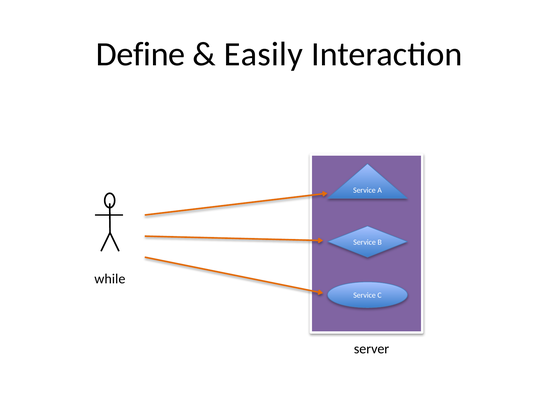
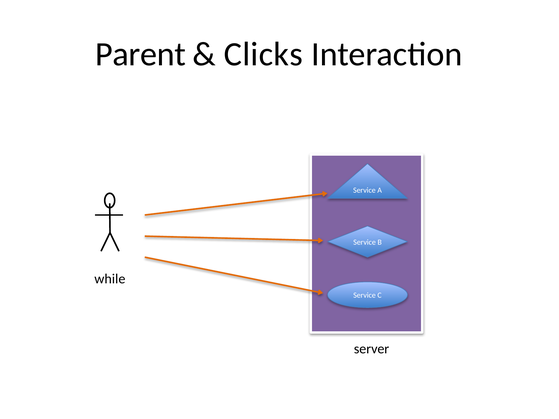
Define: Define -> Parent
Easily: Easily -> Clicks
